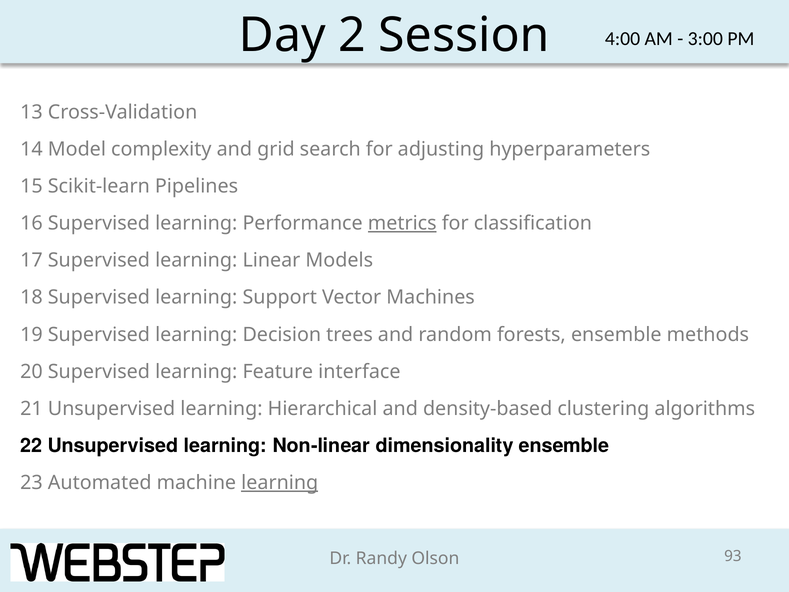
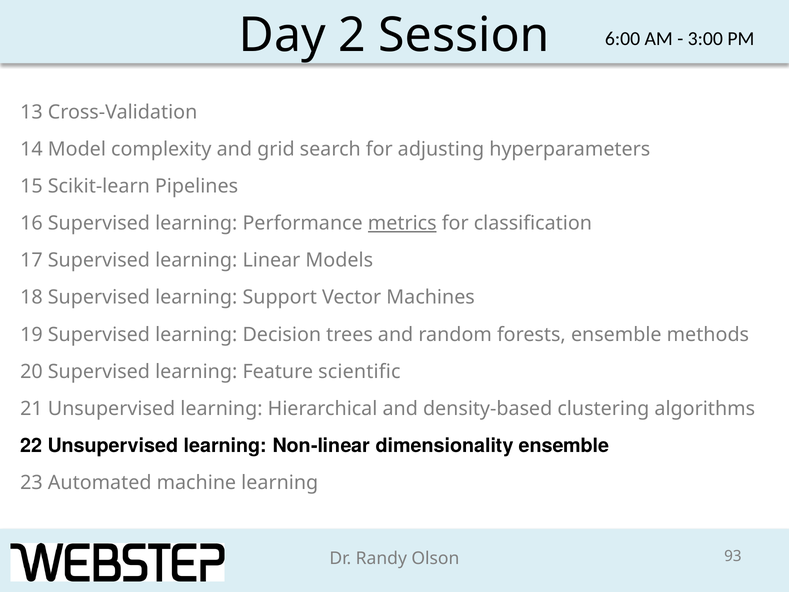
4:00: 4:00 -> 6:00
interface: interface -> scientific
learning at (280, 483) underline: present -> none
